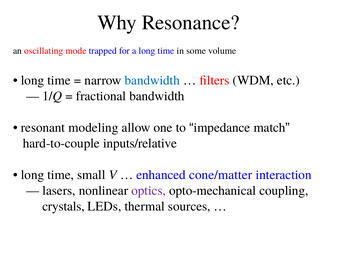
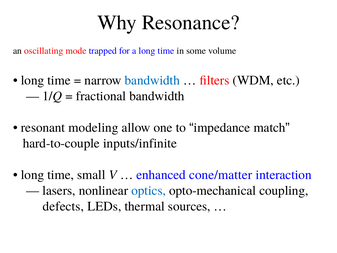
inputs/relative: inputs/relative -> inputs/infinite
optics colour: purple -> blue
crystals: crystals -> defects
